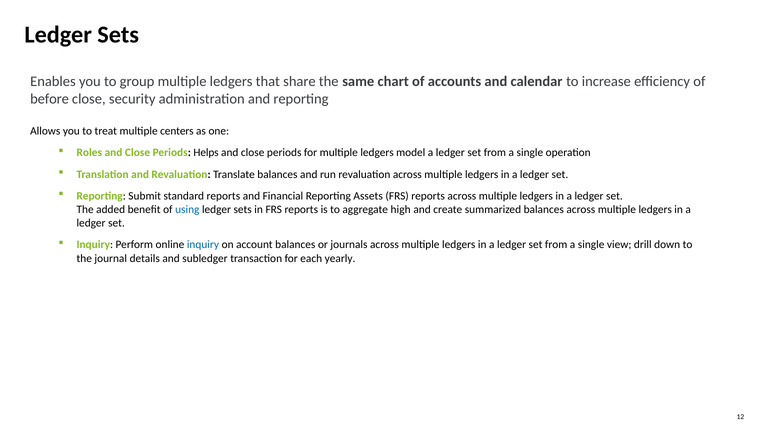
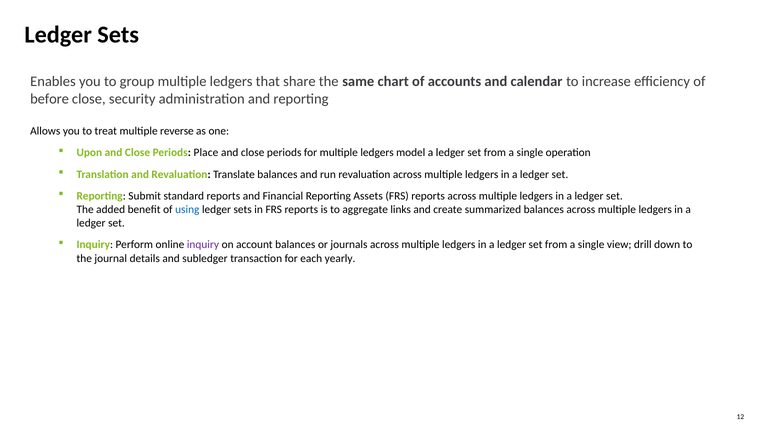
centers: centers -> reverse
Roles: Roles -> Upon
Helps: Helps -> Place
high: high -> links
inquiry at (203, 245) colour: blue -> purple
